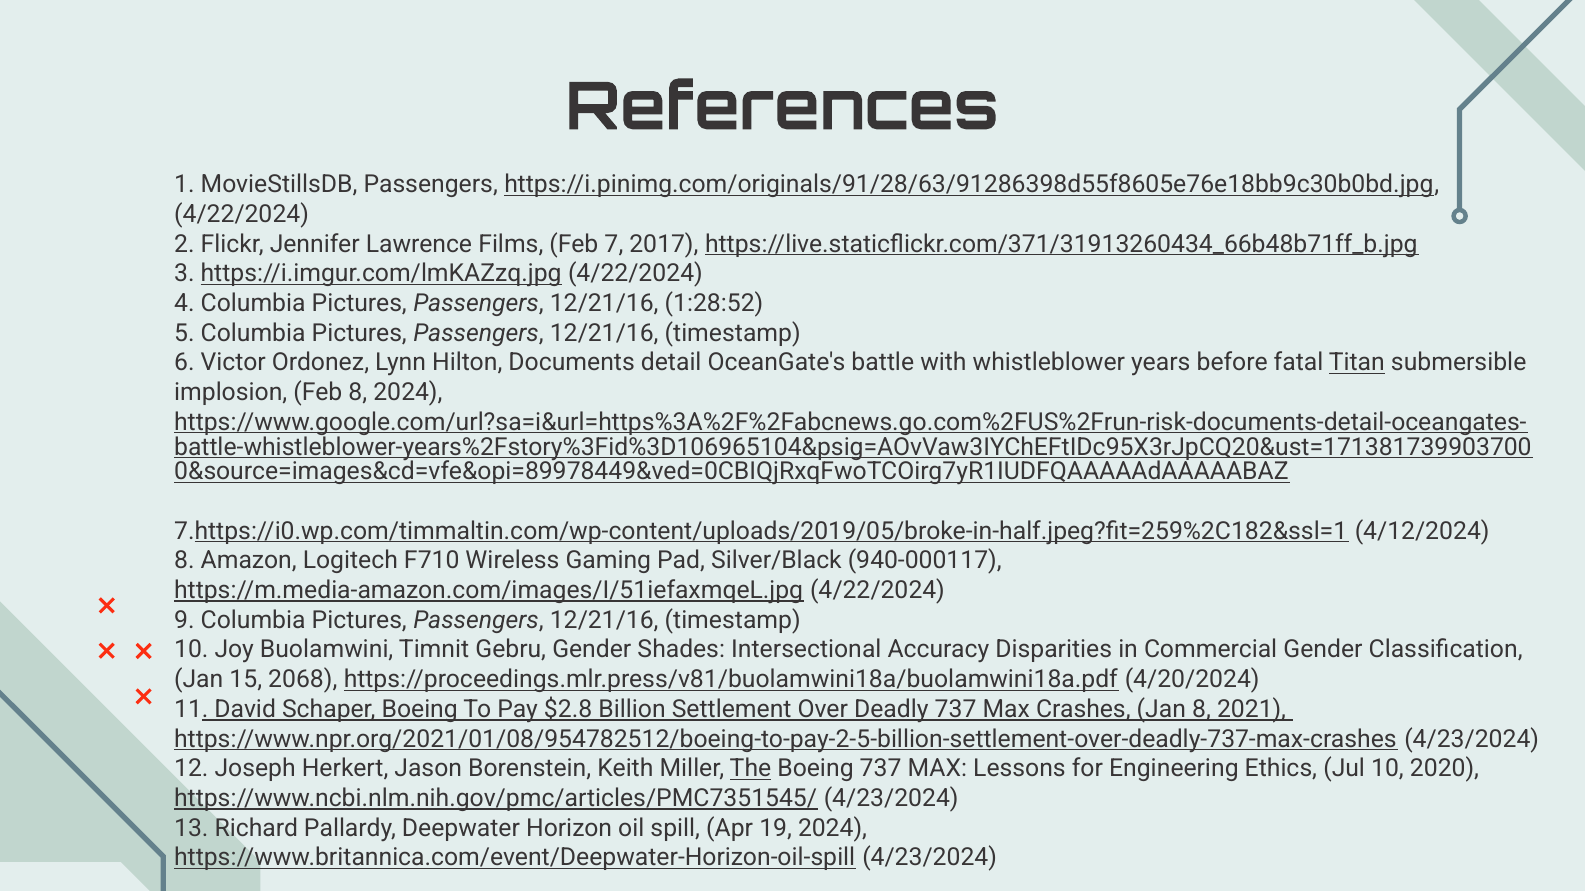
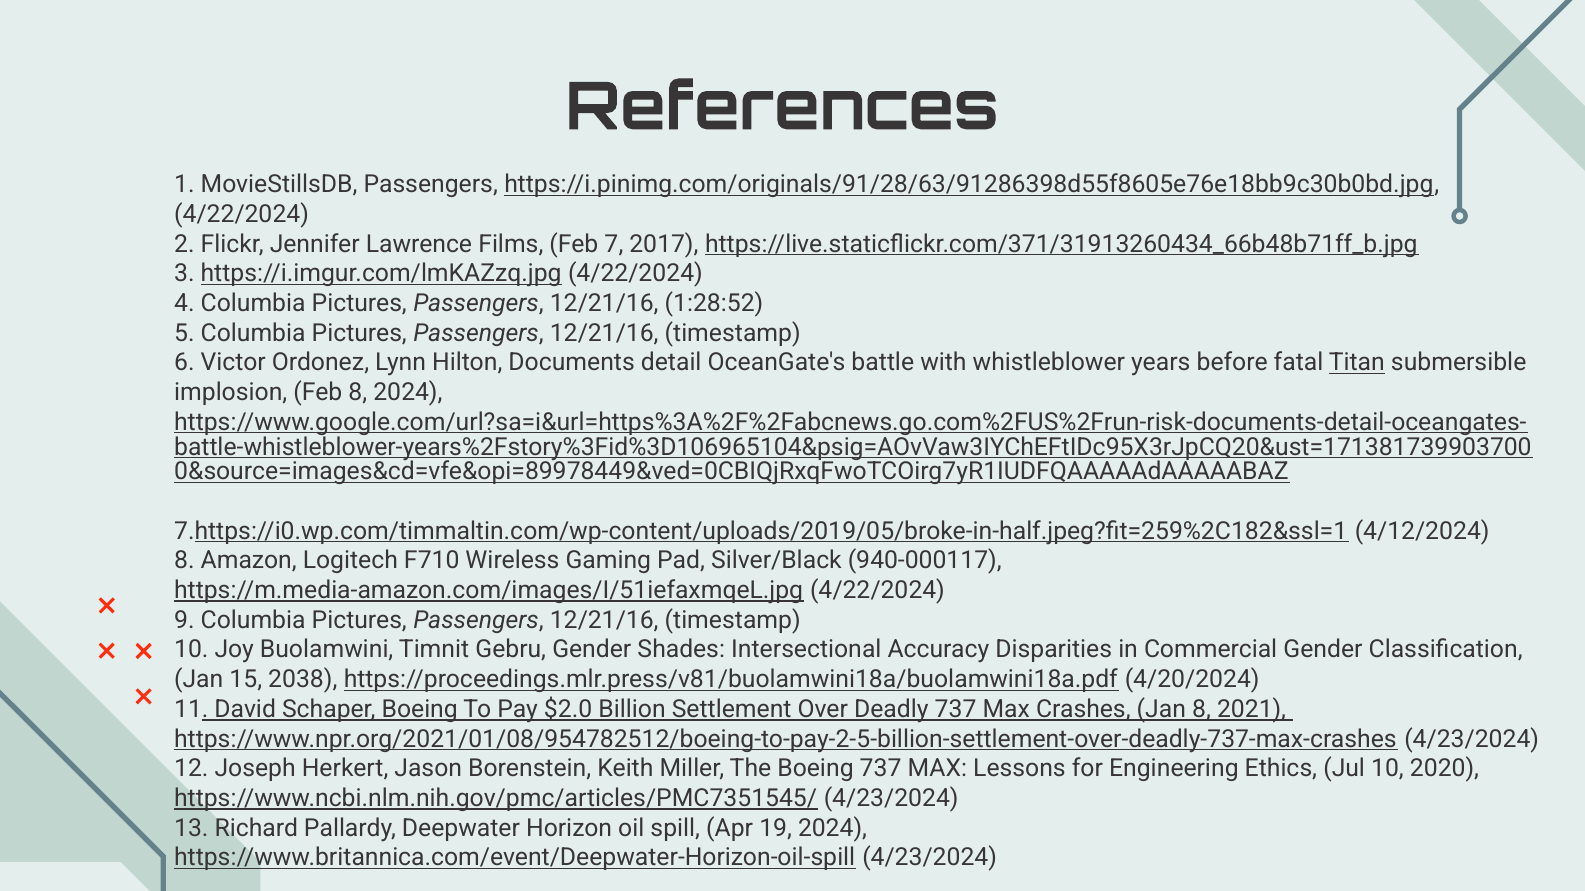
2068: 2068 -> 2038
$2.8: $2.8 -> $2.0
The underline: present -> none
